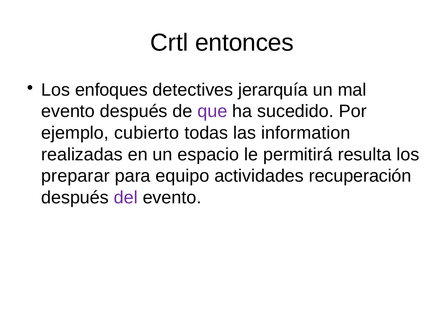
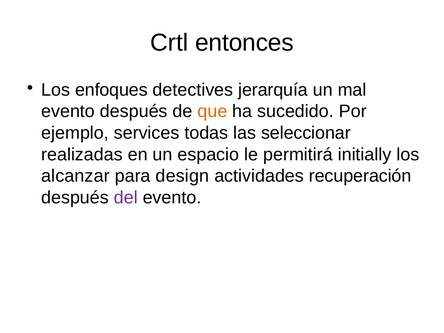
que colour: purple -> orange
cubierto: cubierto -> services
information: information -> seleccionar
resulta: resulta -> initially
preparar: preparar -> alcanzar
equipo: equipo -> design
